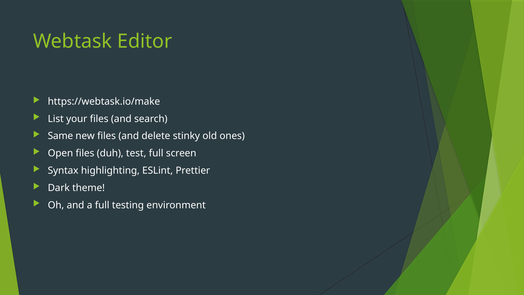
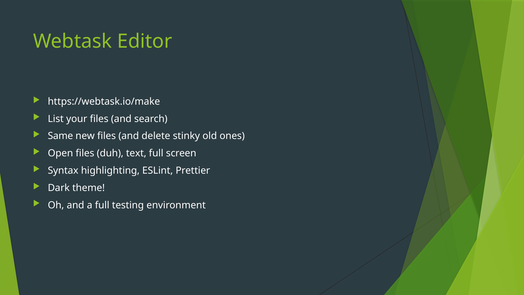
test: test -> text
